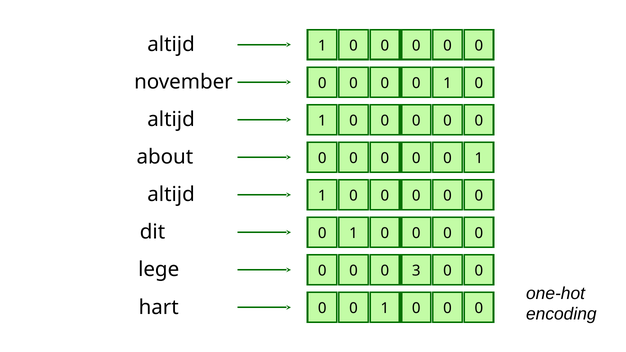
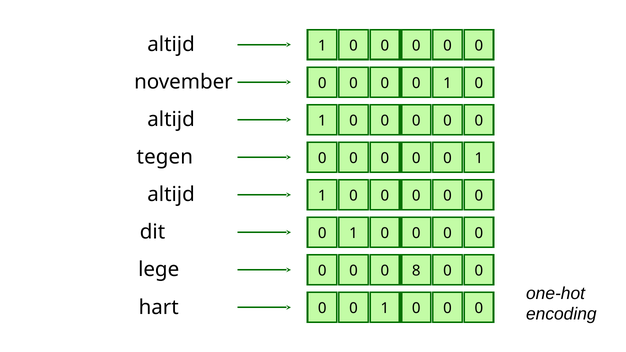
about: about -> tegen
3: 3 -> 8
